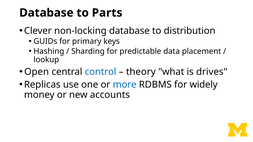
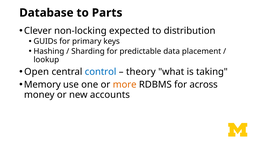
non-locking database: database -> expected
drives: drives -> taking
Replicas: Replicas -> Memory
more colour: blue -> orange
widely: widely -> across
